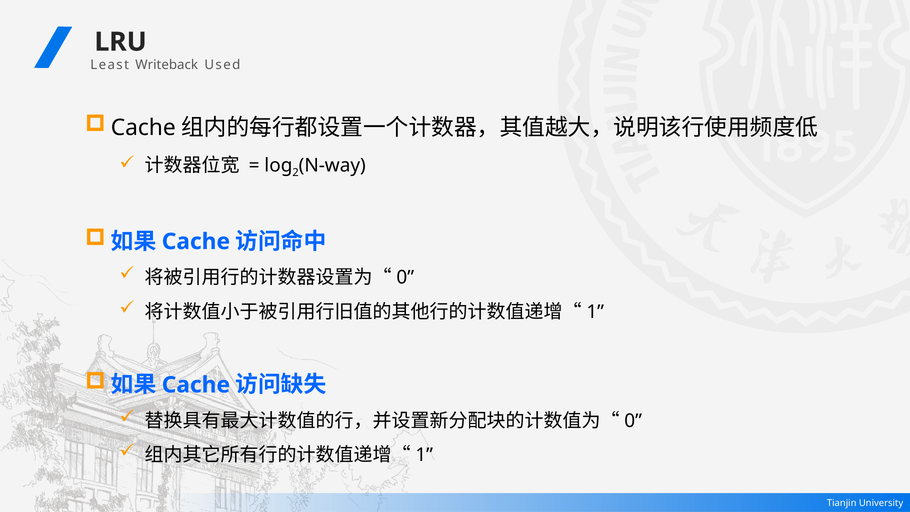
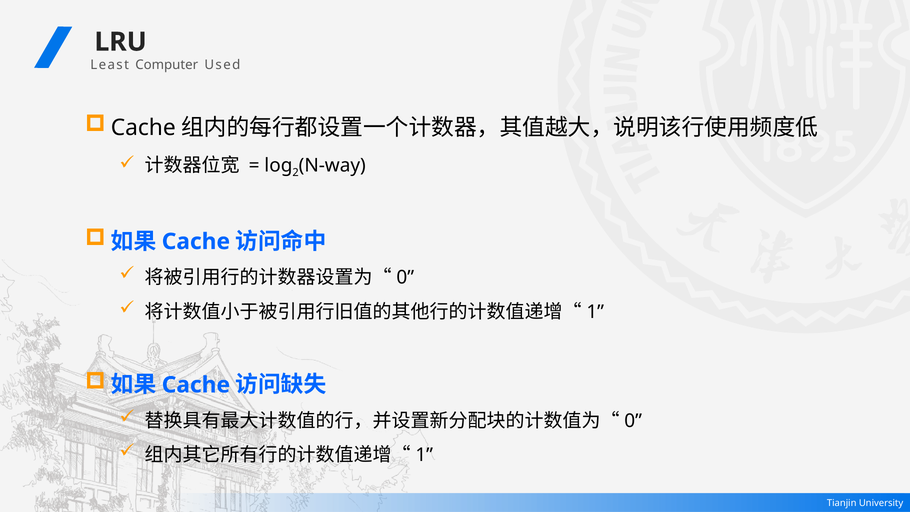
Writeback: Writeback -> Computer
